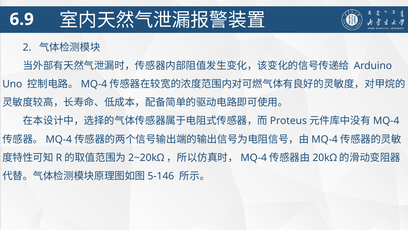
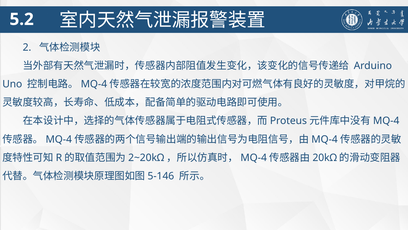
6.9: 6.9 -> 5.2
